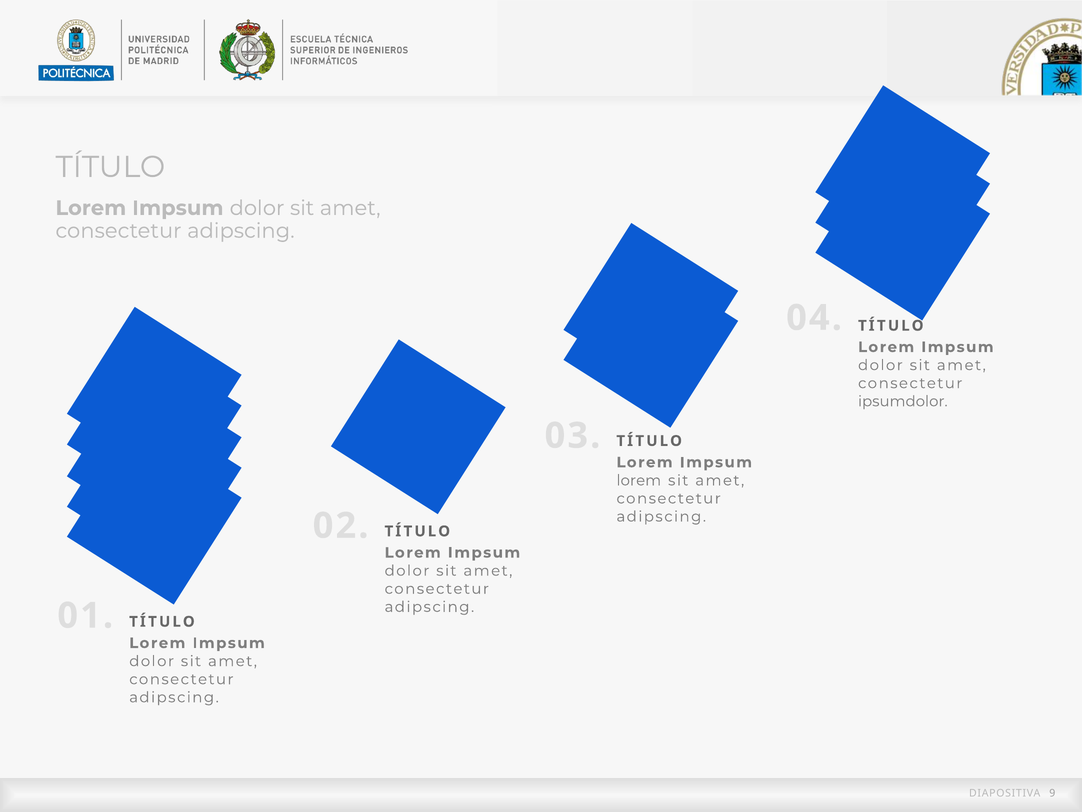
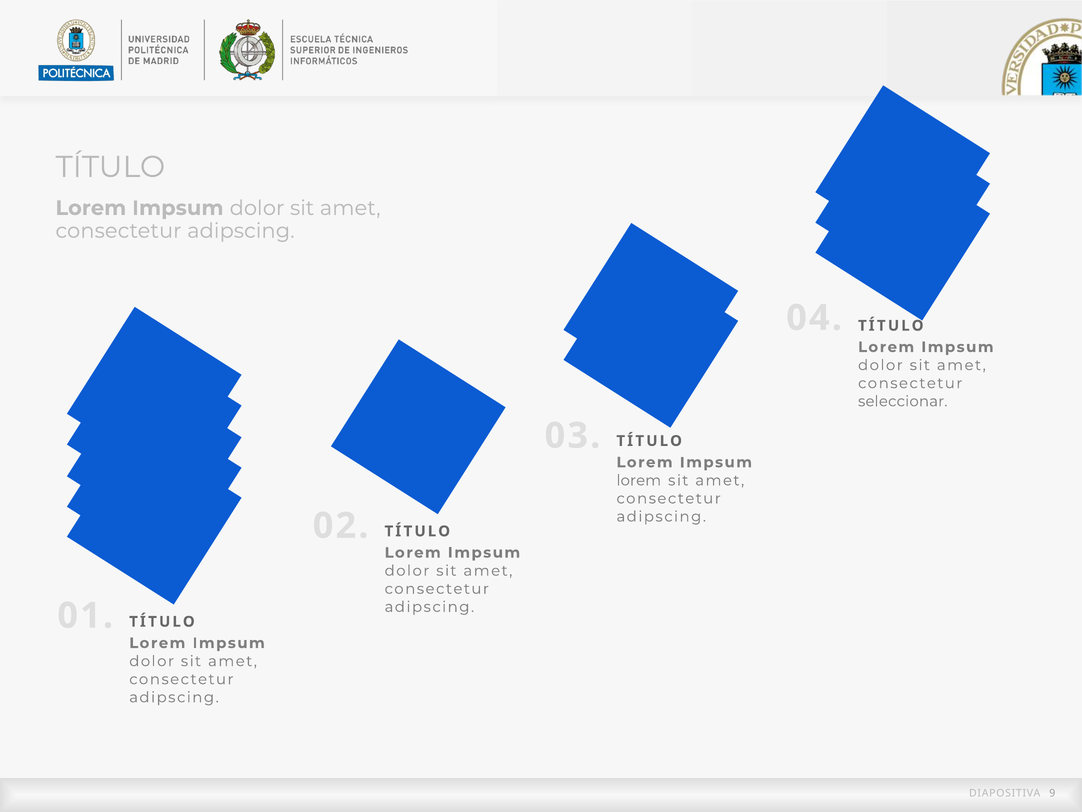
ipsumdolor: ipsumdolor -> seleccionar
